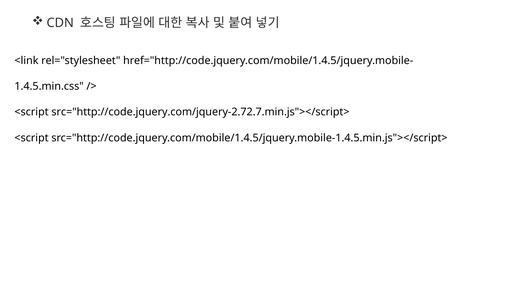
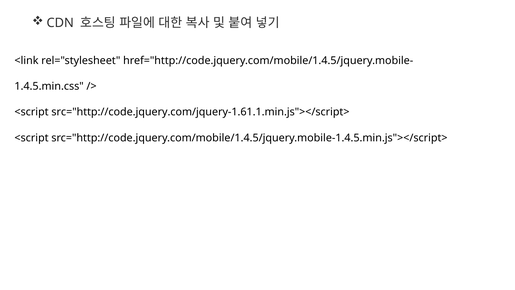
src="http://code.jquery.com/jquery-2.72.7.min.js"></script>: src="http://code.jquery.com/jquery-2.72.7.min.js"></script> -> src="http://code.jquery.com/jquery-1.61.1.min.js"></script>
